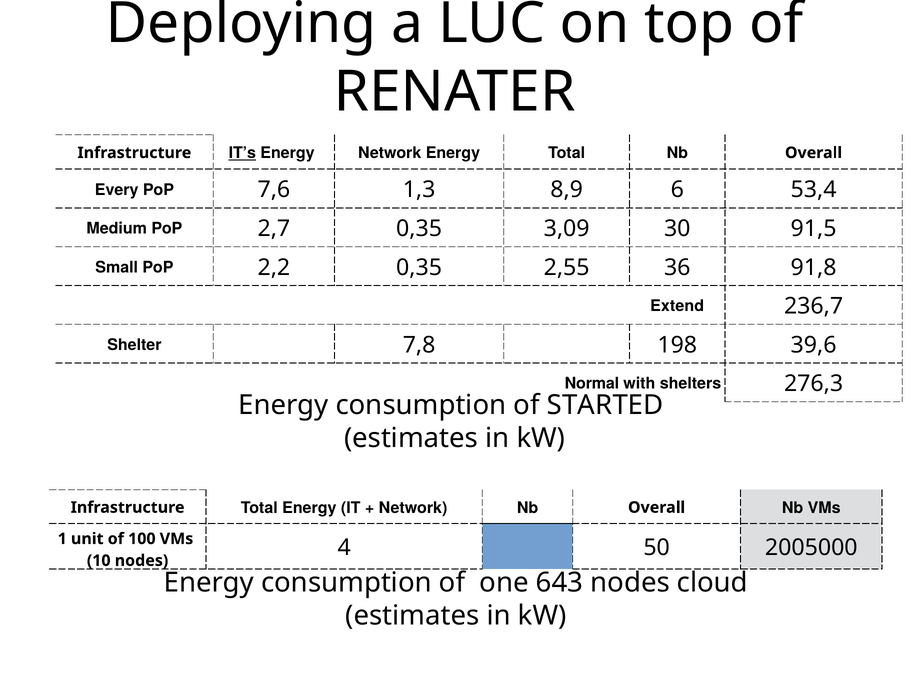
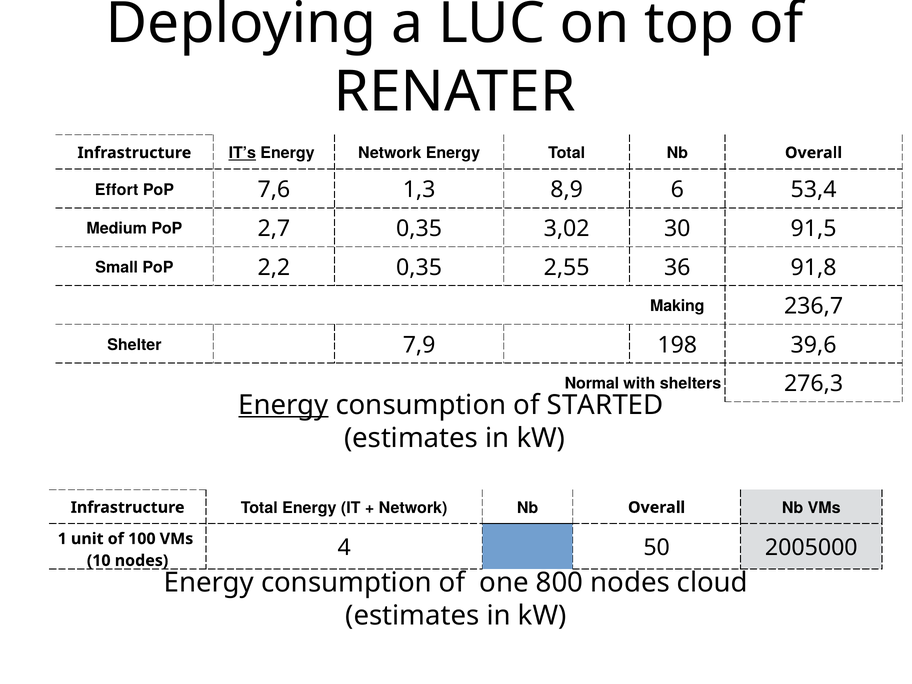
Every: Every -> Effort
3,09: 3,09 -> 3,02
Extend: Extend -> Making
7,8: 7,8 -> 7,9
Energy at (283, 405) underline: none -> present
643: 643 -> 800
